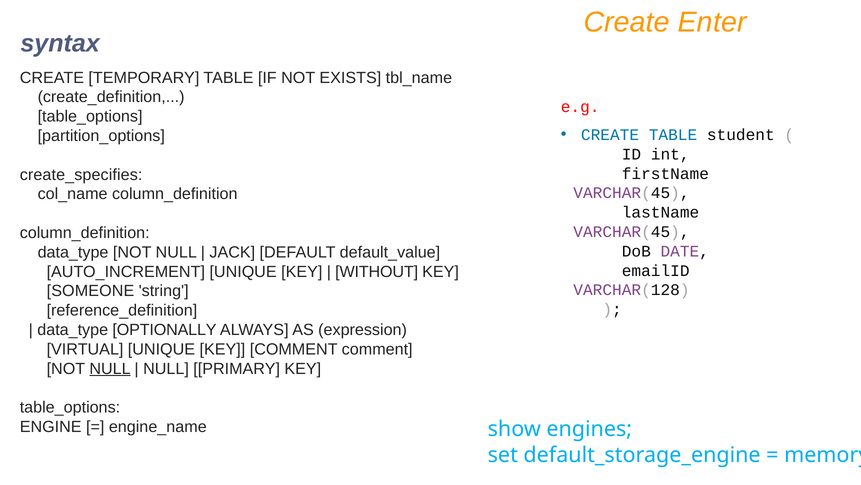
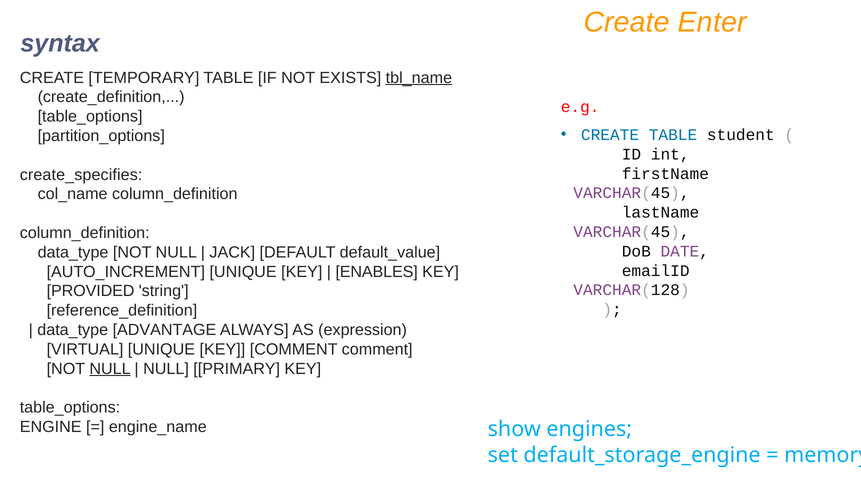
tbl_name underline: none -> present
WITHOUT: WITHOUT -> ENABLES
SOMEONE: SOMEONE -> PROVIDED
OPTIONALLY: OPTIONALLY -> ADVANTAGE
